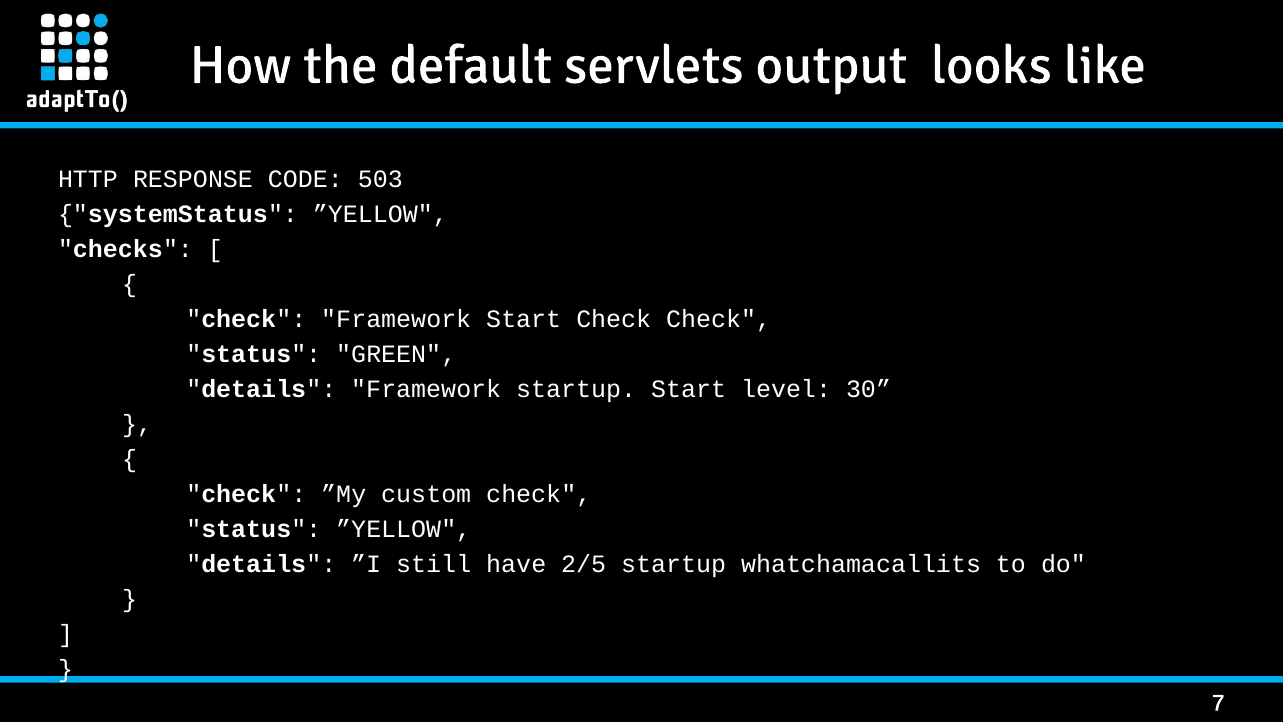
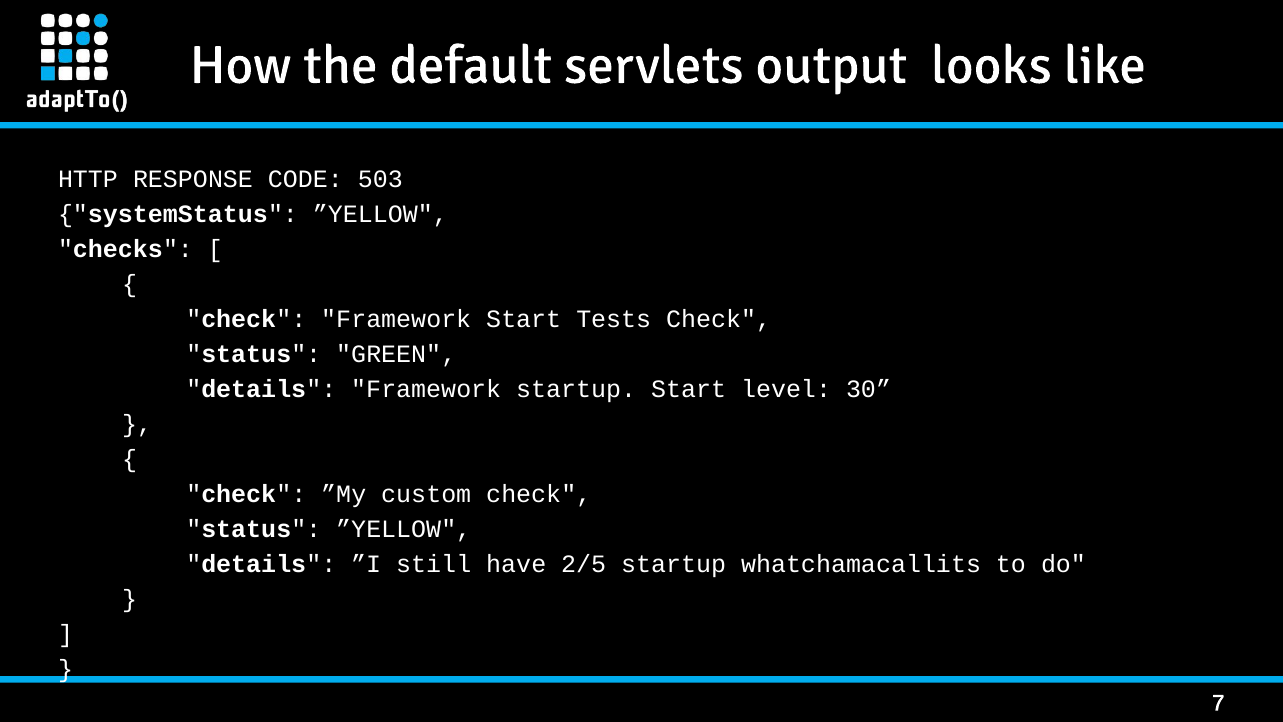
Start Check: Check -> Tests
